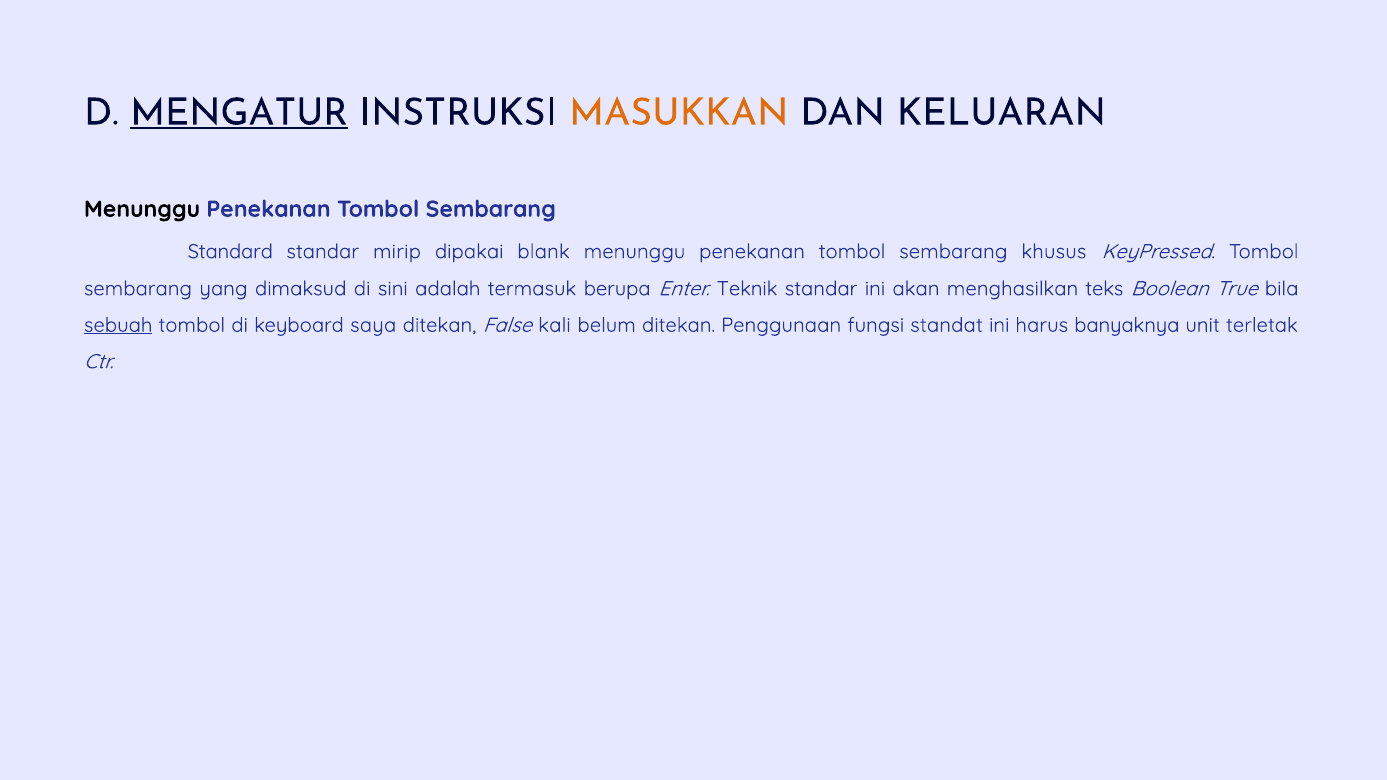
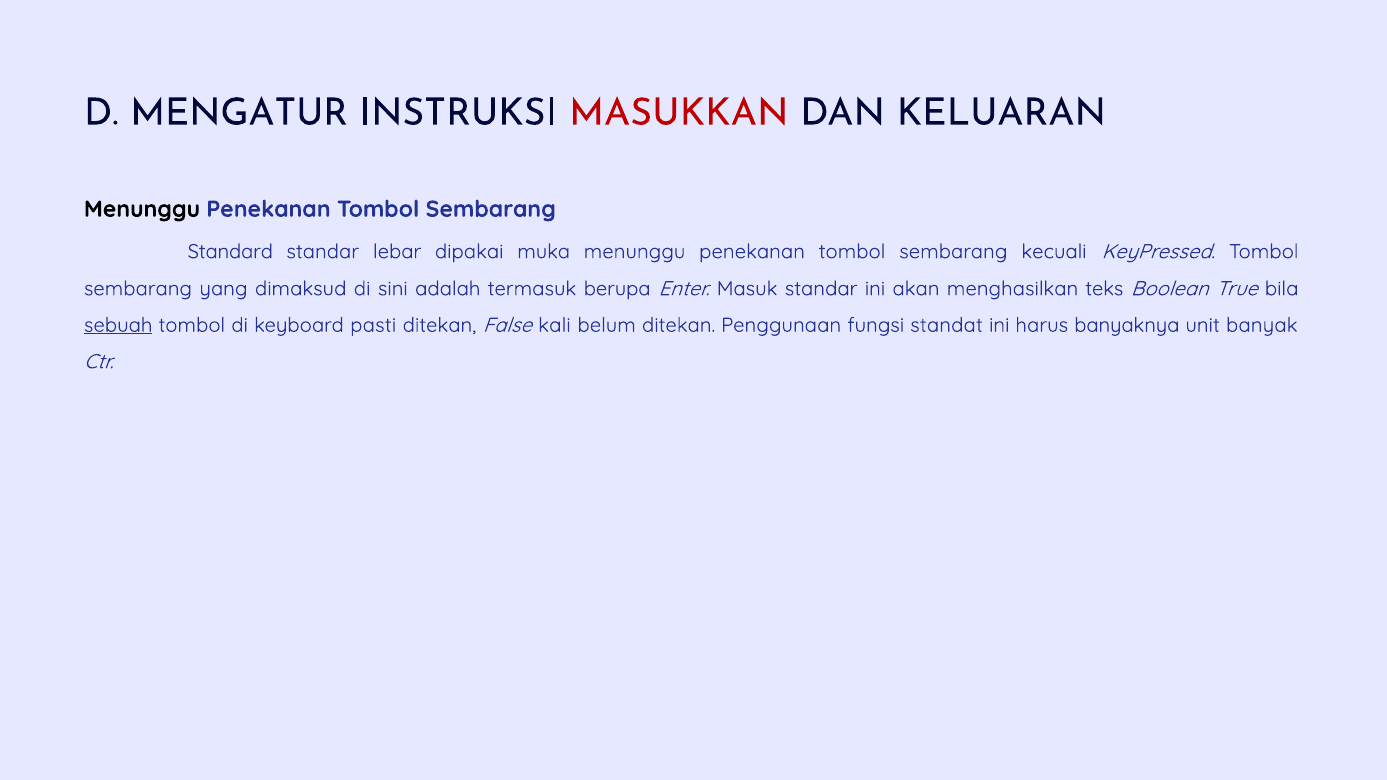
MENGATUR underline: present -> none
MASUKKAN colour: orange -> red
mirip: mirip -> lebar
blank: blank -> muka
khusus: khusus -> kecuali
Teknik: Teknik -> Masuk
saya: saya -> pasti
terletak: terletak -> banyak
